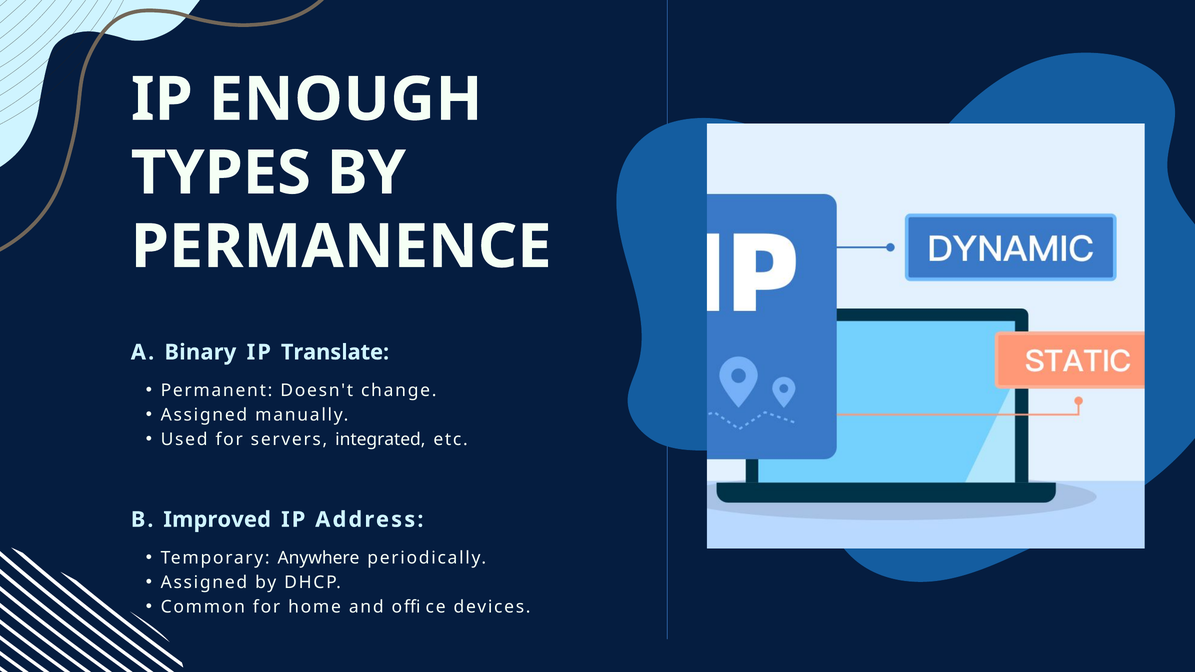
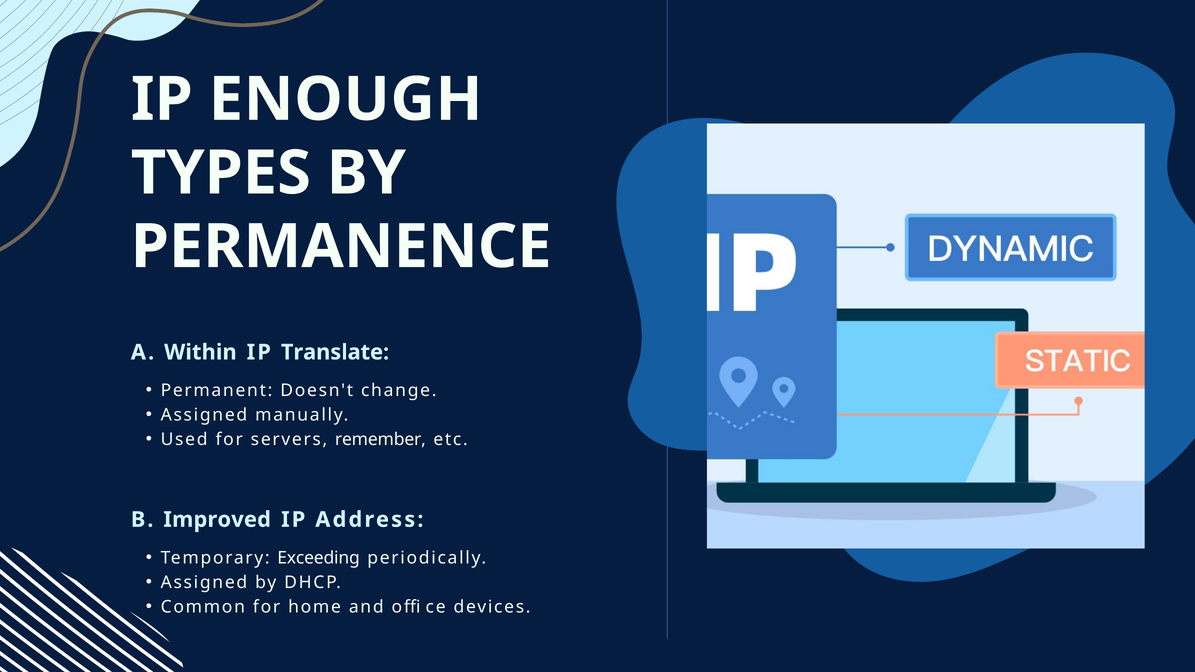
Binary: Binary -> Within
integrated: integrated -> remember
Anywhere: Anywhere -> Exceeding
